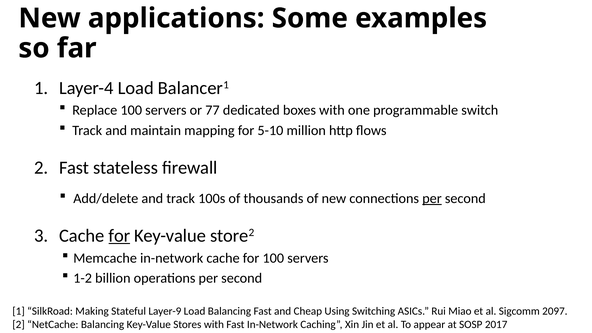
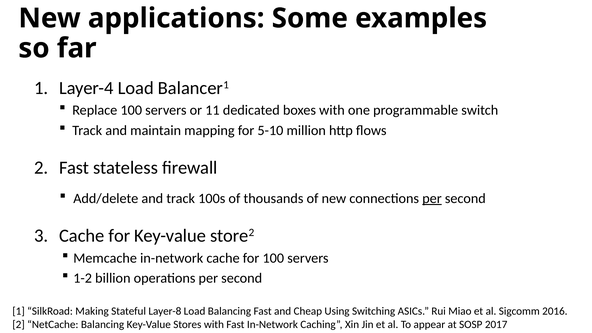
77: 77 -> 11
for at (119, 236) underline: present -> none
Layer-9: Layer-9 -> Layer-8
2097: 2097 -> 2016
